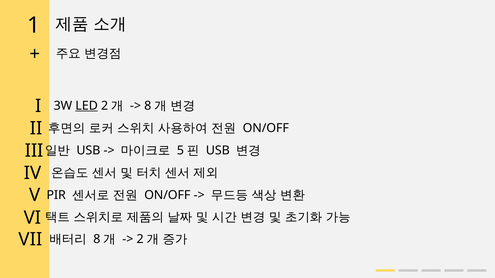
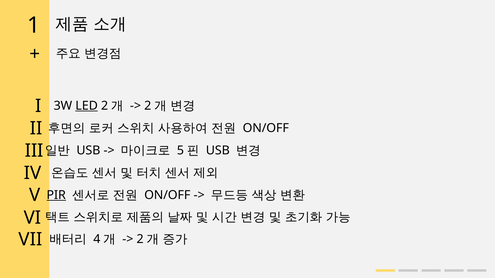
8 at (148, 106): 8 -> 2
PIR underline: none -> present
8 at (97, 239): 8 -> 4
